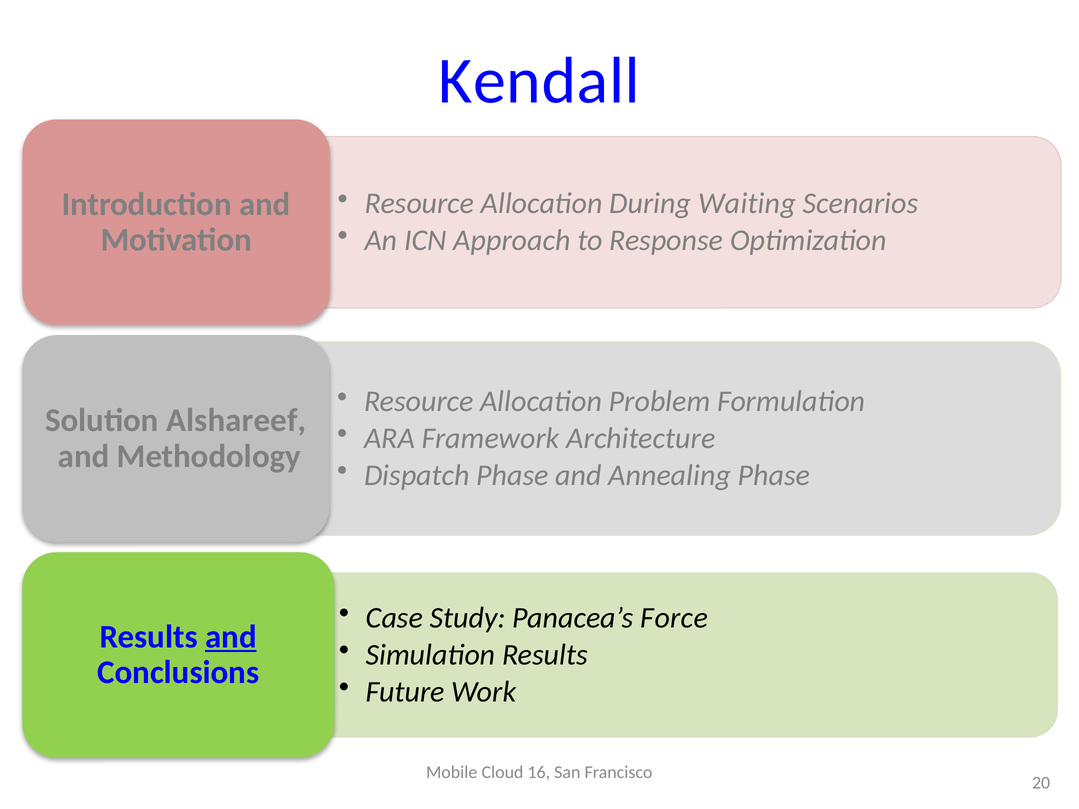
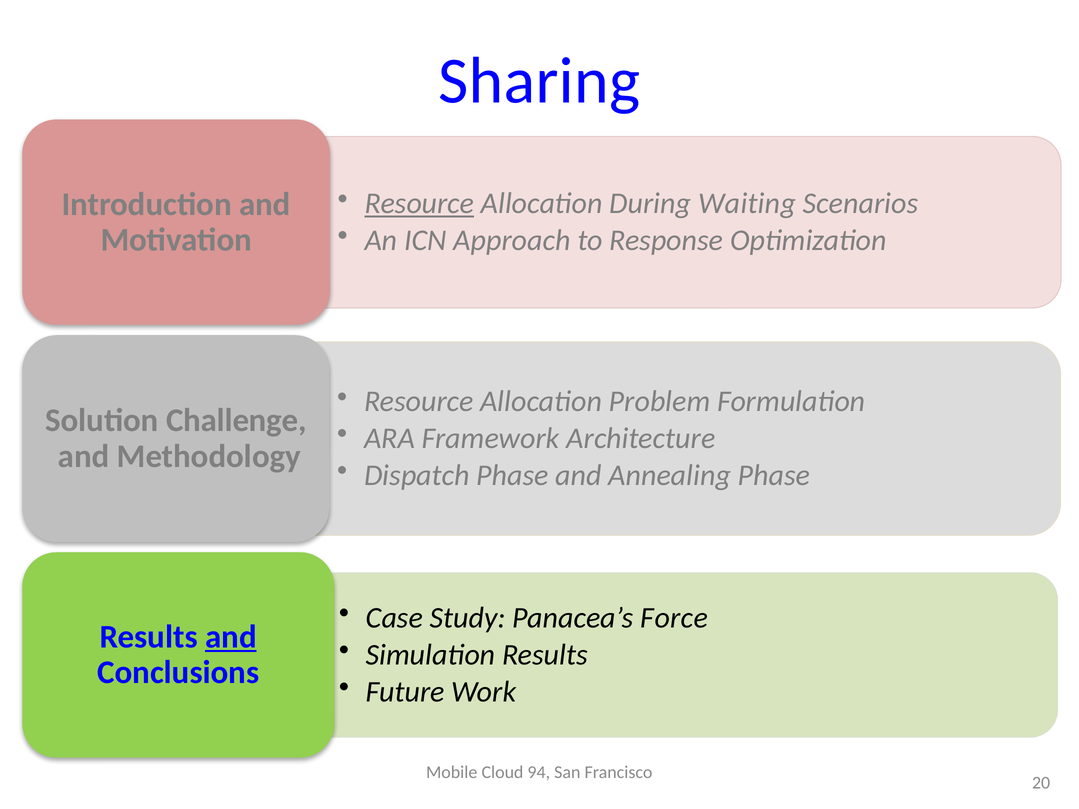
Kendall: Kendall -> Sharing
Resource at (419, 204) underline: none -> present
Alshareef: Alshareef -> Challenge
16: 16 -> 94
